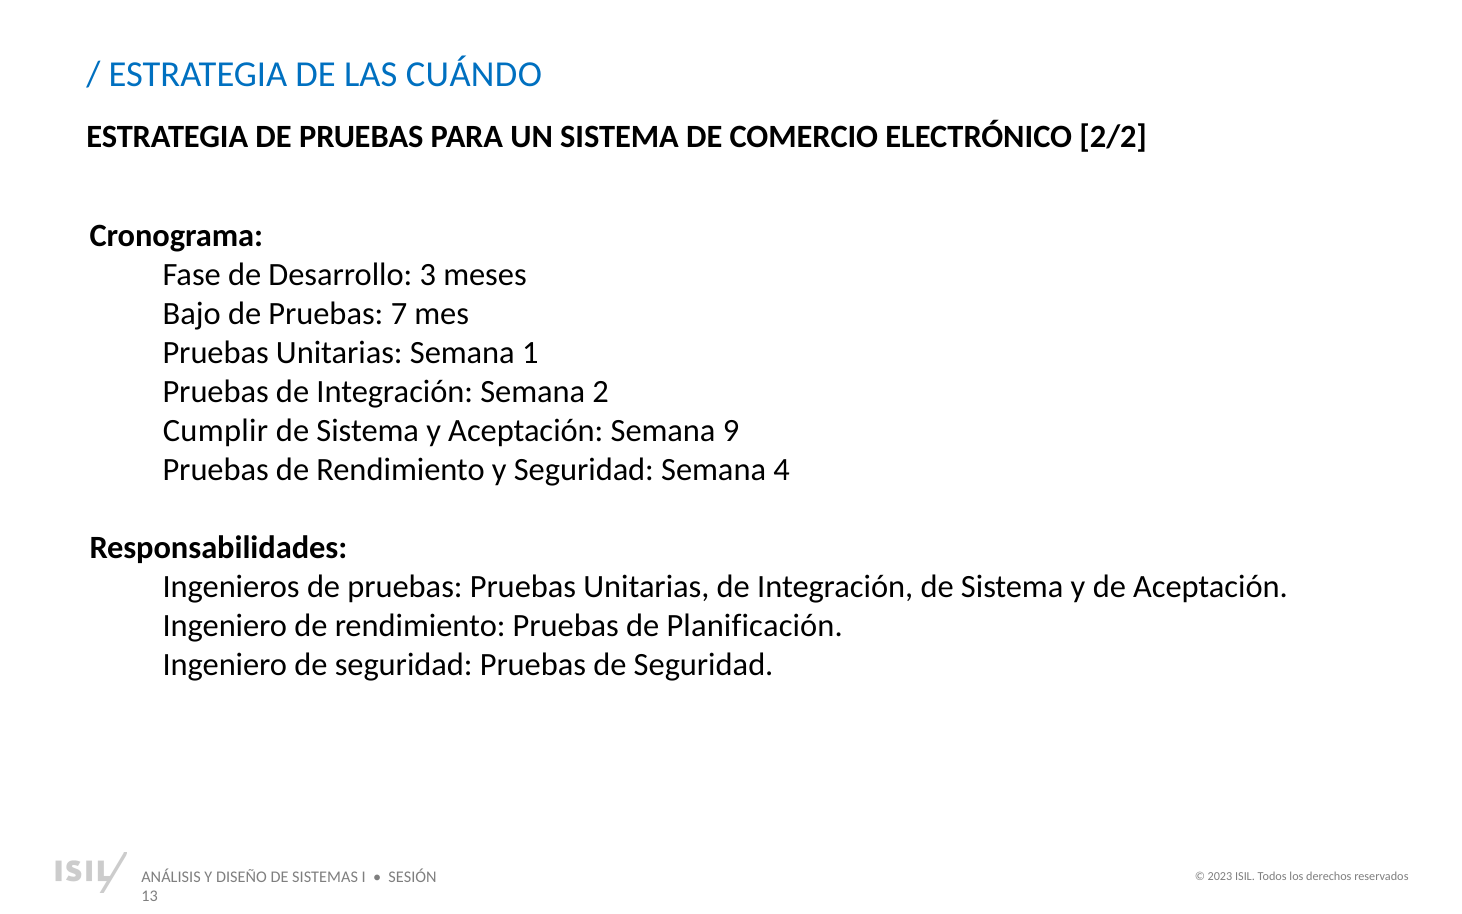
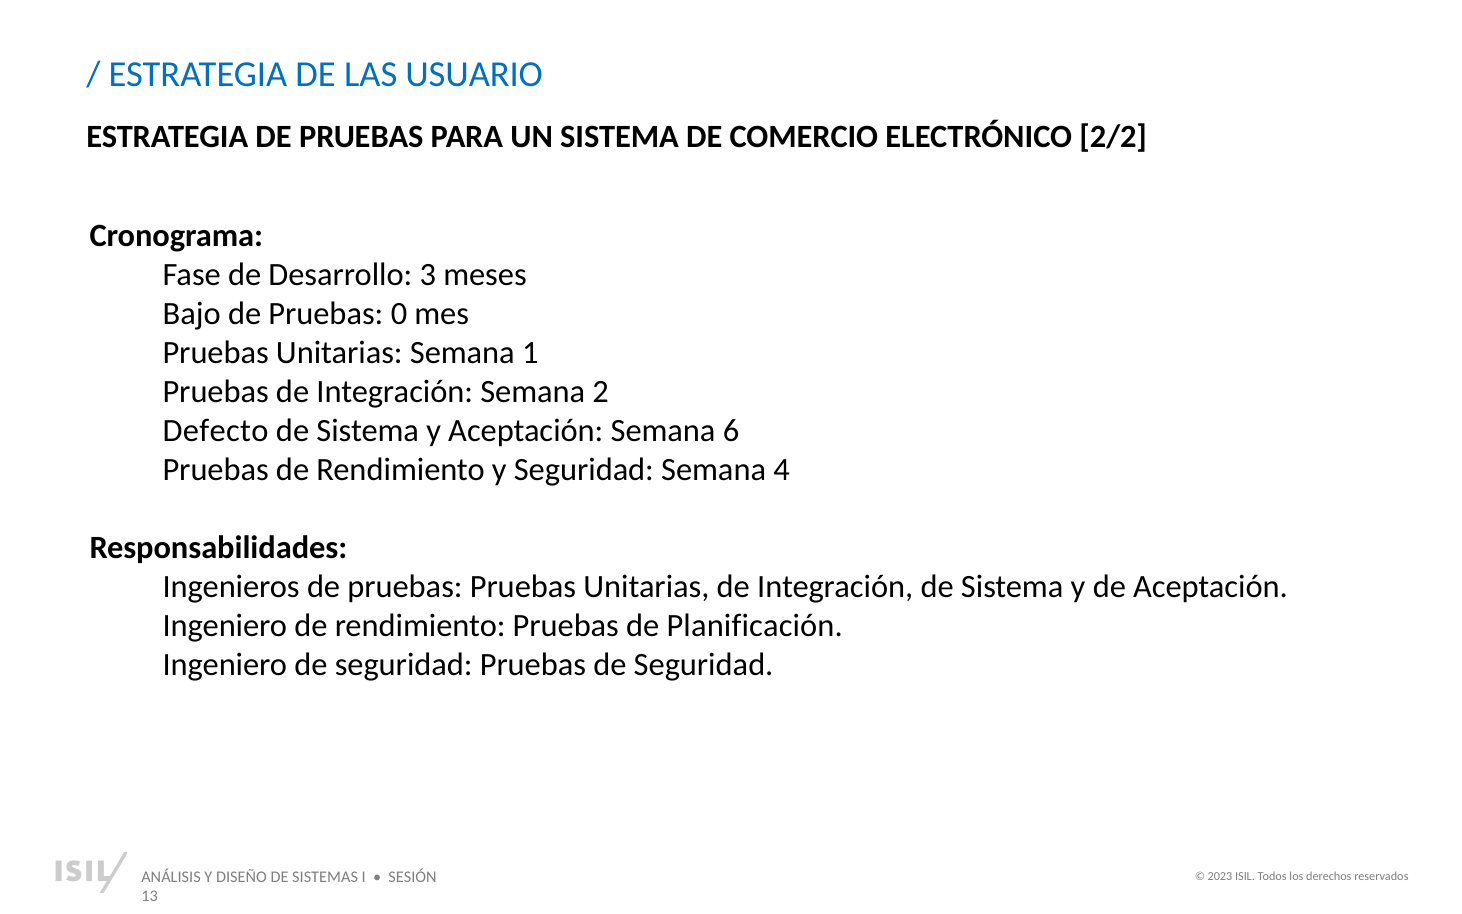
CUÁNDO: CUÁNDO -> USUARIO
7: 7 -> 0
Cumplir: Cumplir -> Defecto
9: 9 -> 6
